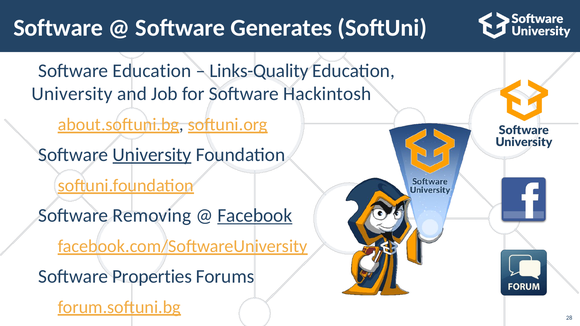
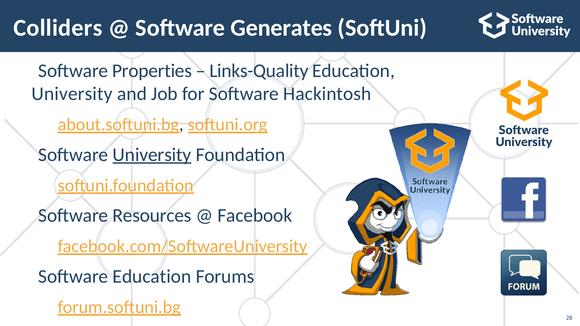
Software at (58, 28): Software -> Colliders
Education at (152, 71): Education -> Properties
Removing: Removing -> Resources
Facebook underline: present -> none
Properties at (152, 277): Properties -> Education
